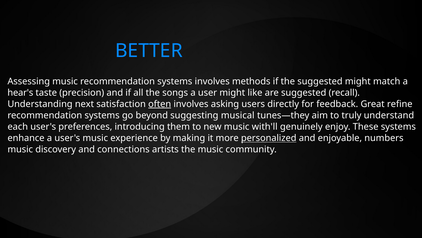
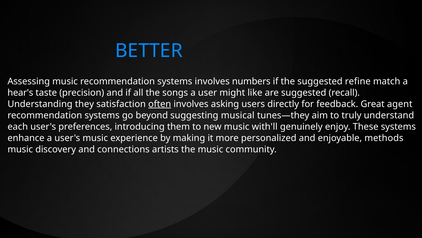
methods: methods -> numbers
suggested might: might -> refine
next: next -> they
refine: refine -> agent
personalized underline: present -> none
numbers: numbers -> methods
